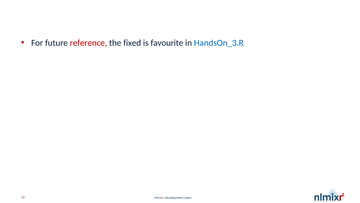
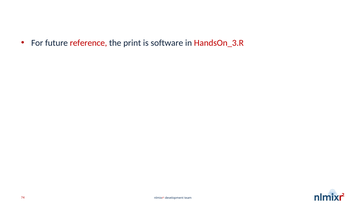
fixed: fixed -> print
favourite: favourite -> software
HandsOn_3.R colour: blue -> red
